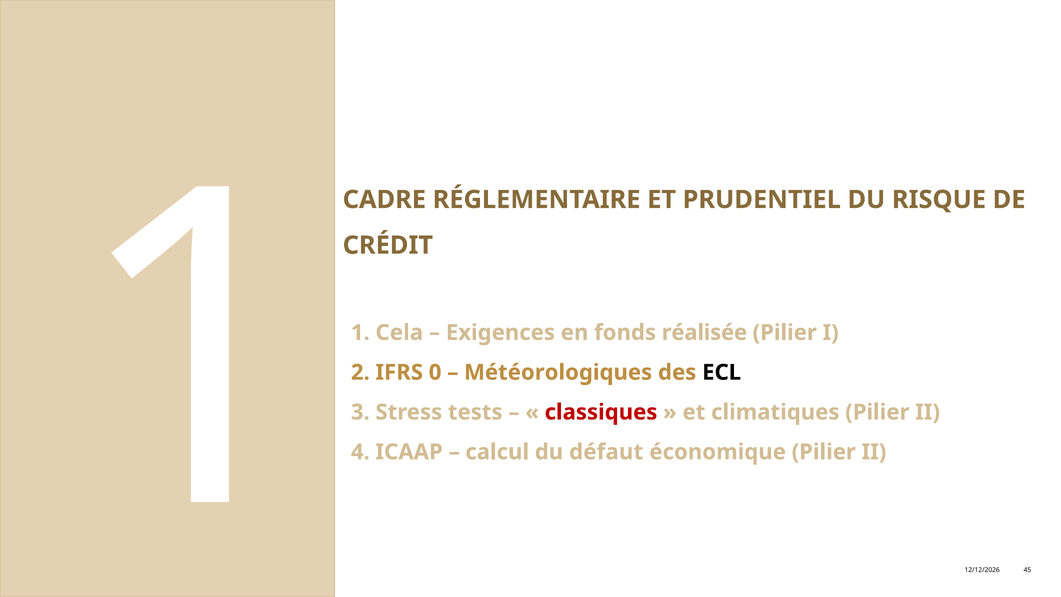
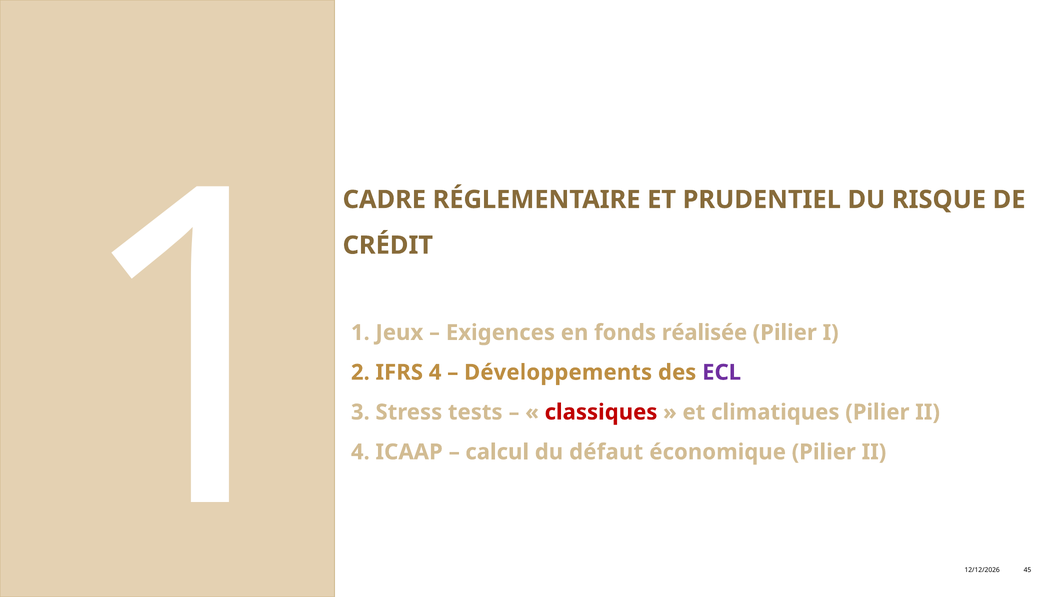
Cela: Cela -> Jeux
IFRS 0: 0 -> 4
Météorologiques: Météorologiques -> Développements
ECL colour: black -> purple
